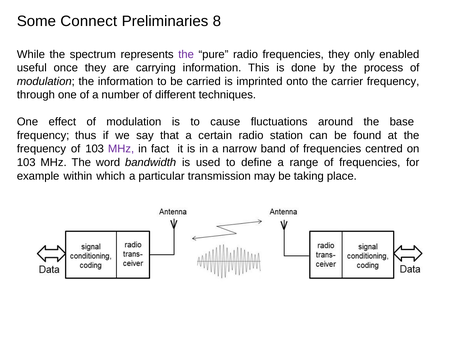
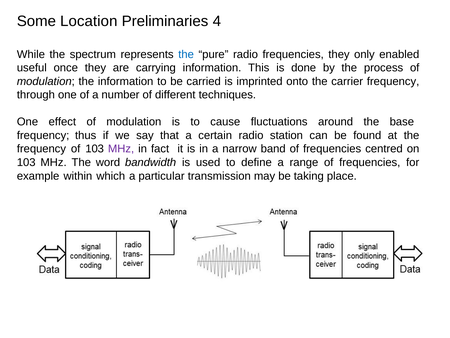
Connect: Connect -> Location
8: 8 -> 4
the at (186, 54) colour: purple -> blue
